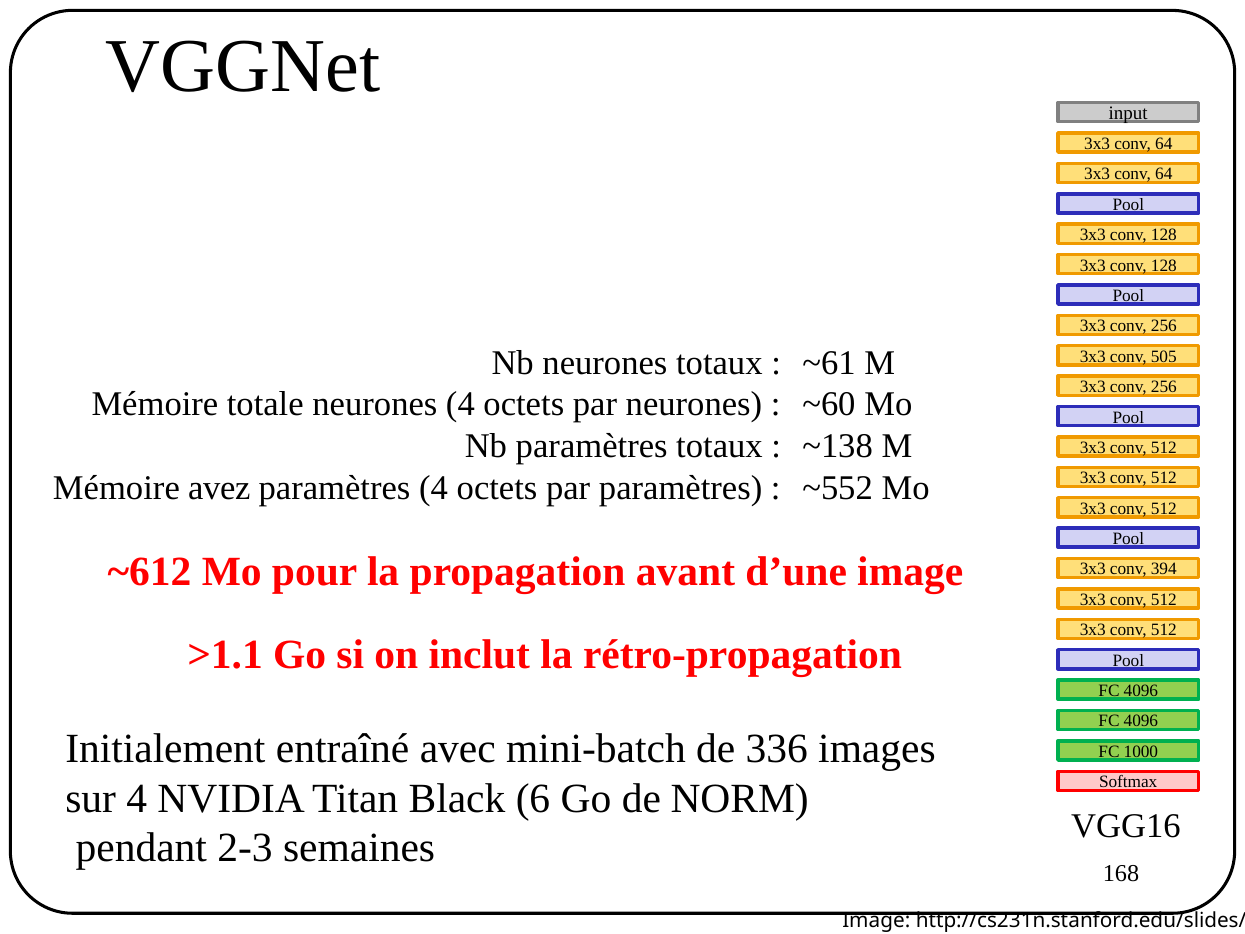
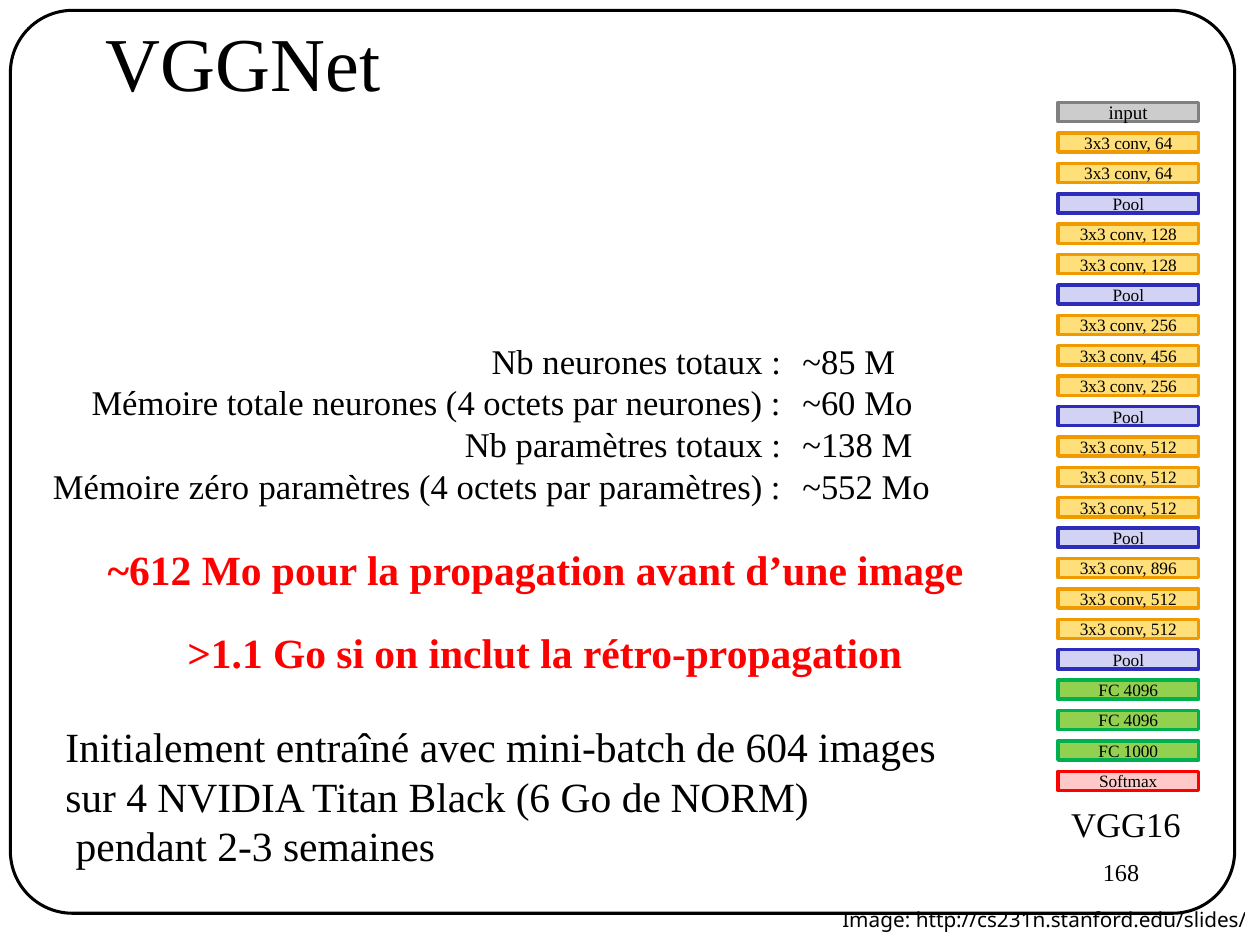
~61: ~61 -> ~85
505: 505 -> 456
avez: avez -> zéro
394: 394 -> 896
336: 336 -> 604
